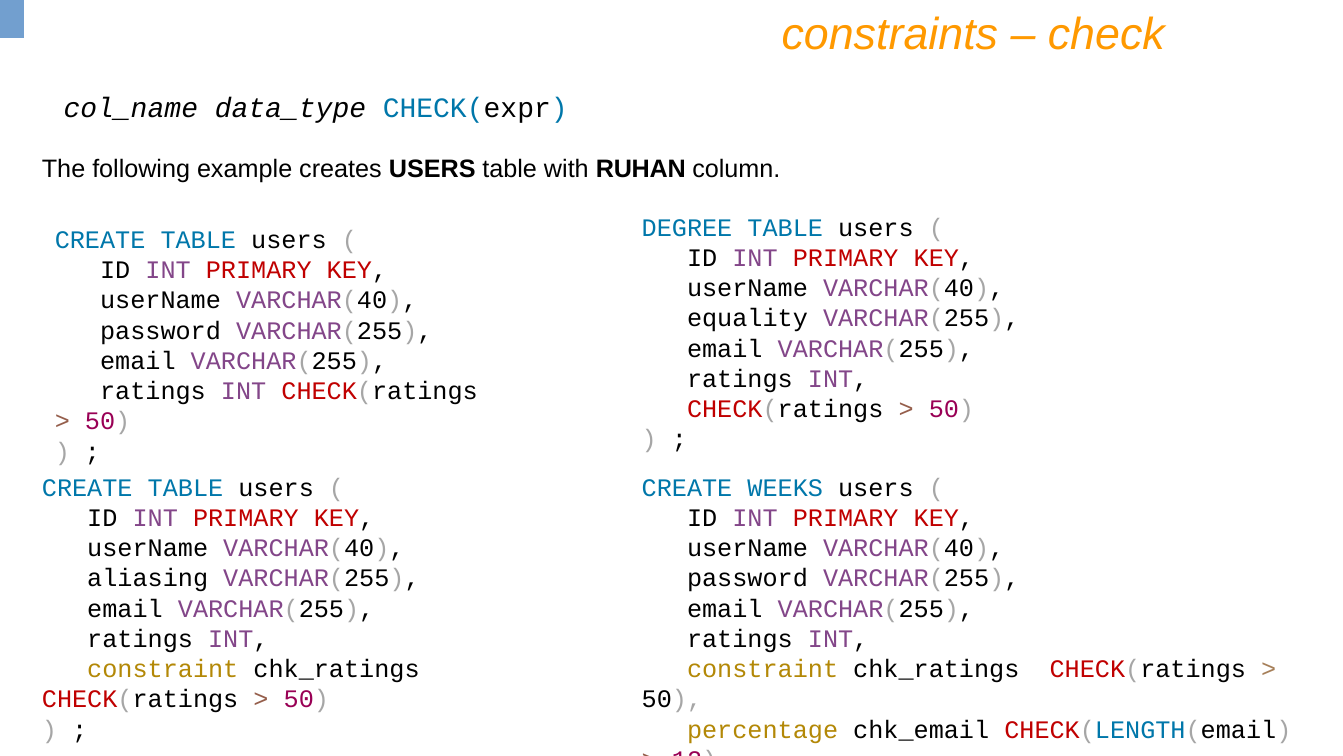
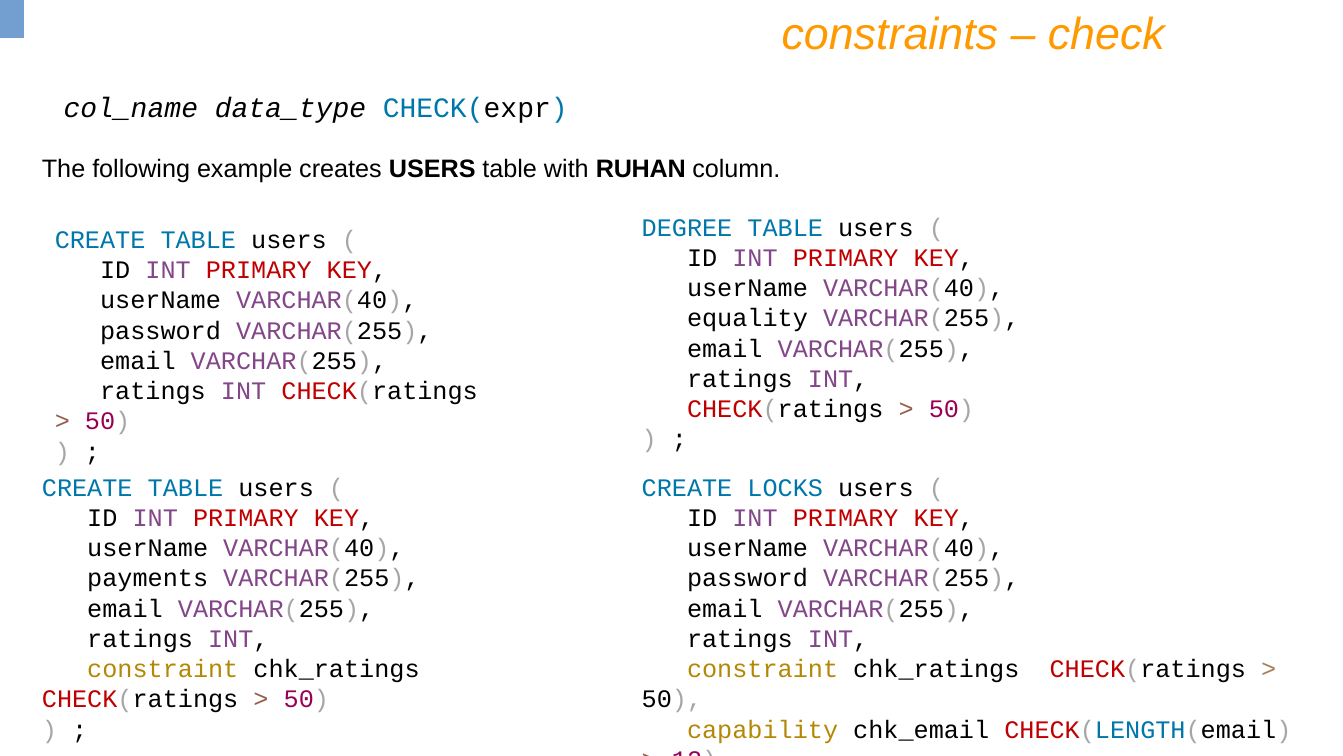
WEEKS: WEEKS -> LOCKS
aliasing: aliasing -> payments
percentage: percentage -> capability
